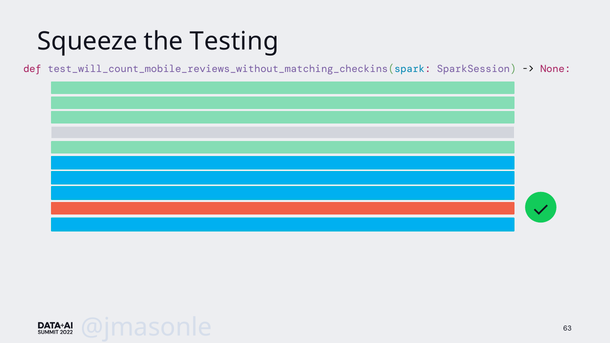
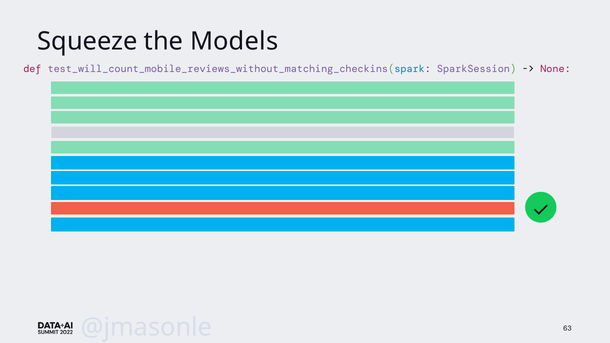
Testing: Testing -> Models
